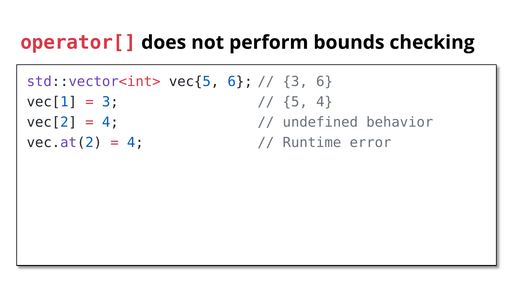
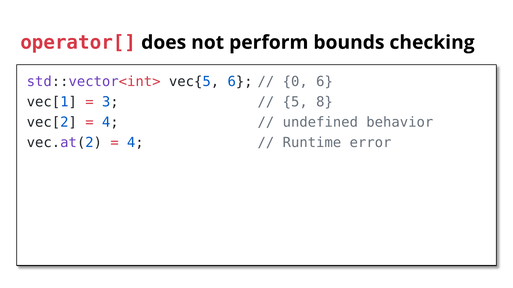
3 at (295, 82): 3 -> 0
5 4: 4 -> 8
